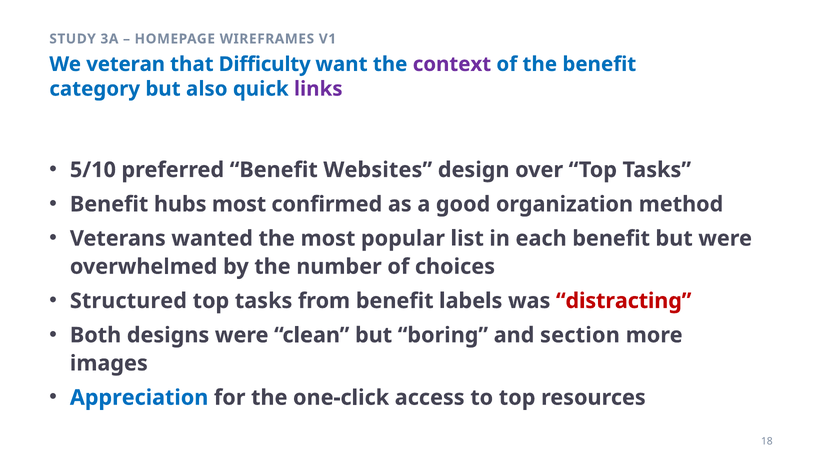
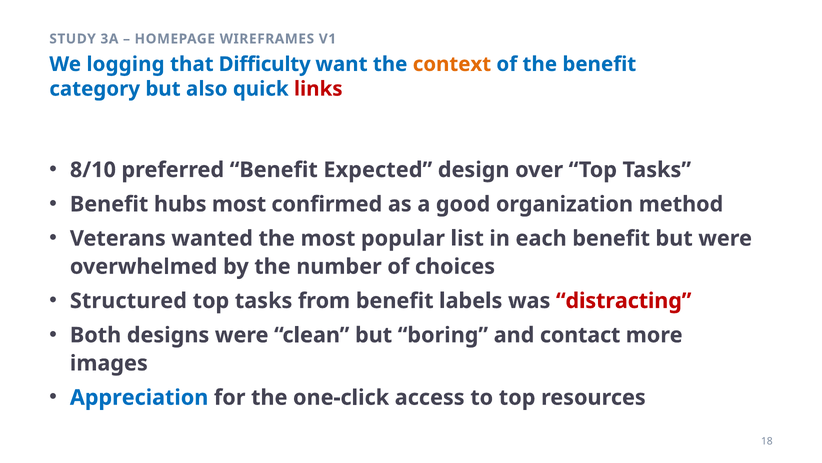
veteran: veteran -> logging
context colour: purple -> orange
links colour: purple -> red
5/10: 5/10 -> 8/10
Websites: Websites -> Expected
section: section -> contact
